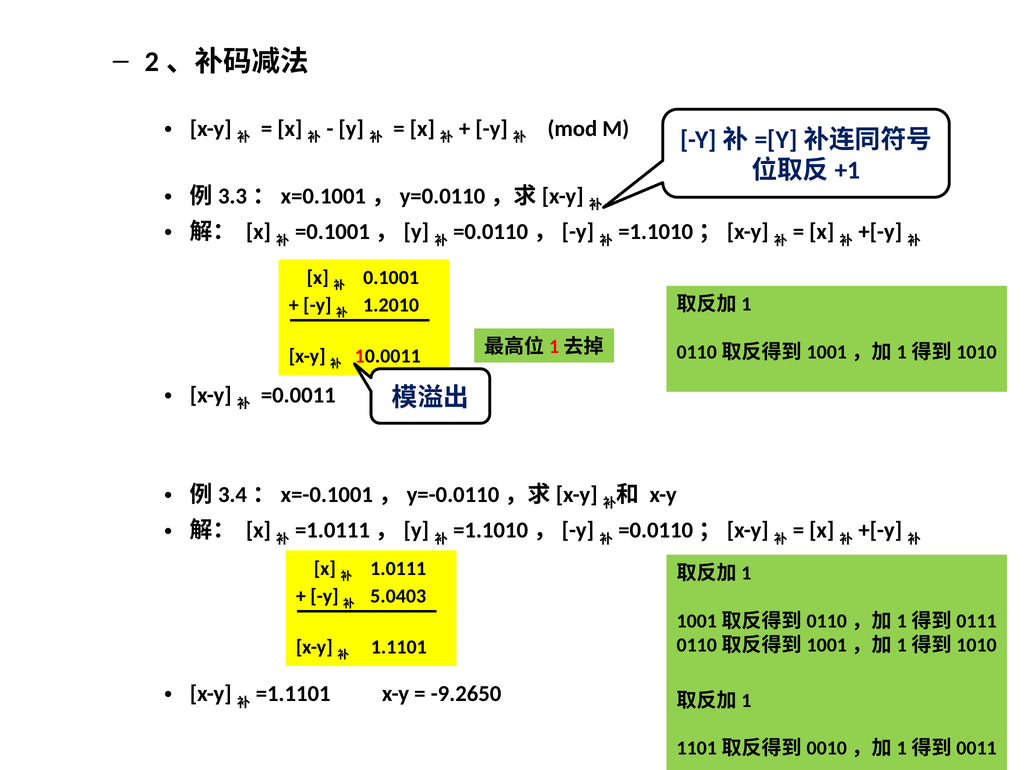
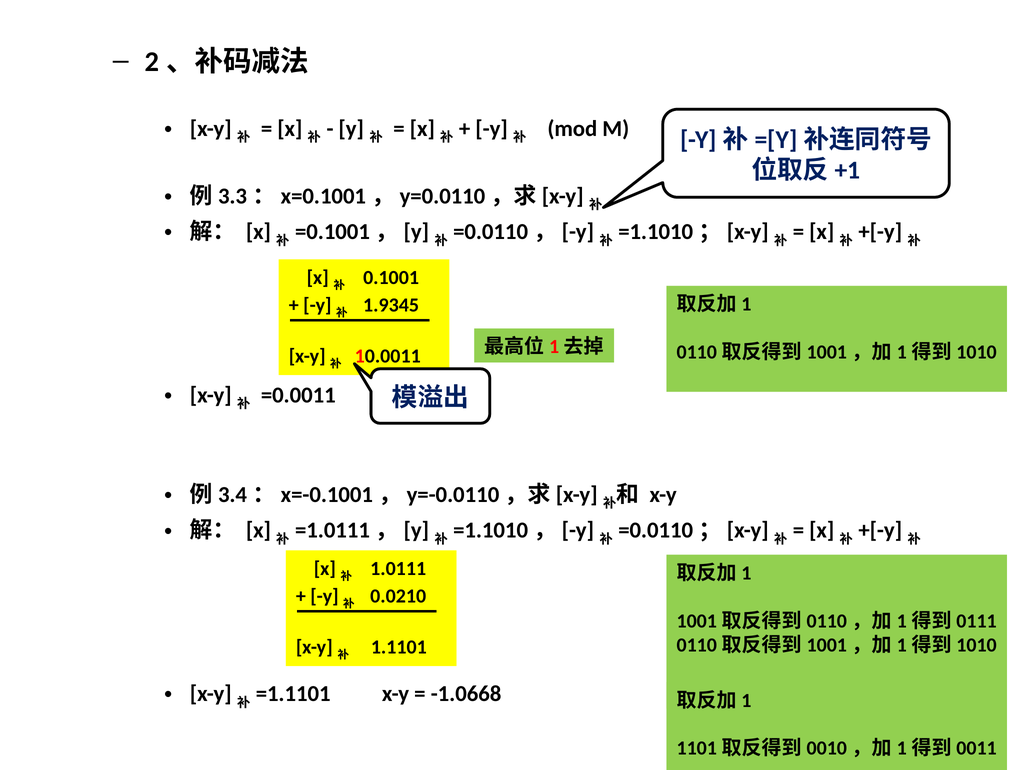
1.2010: 1.2010 -> 1.9345
5.0403: 5.0403 -> 0.0210
-9.2650: -9.2650 -> -1.0668
